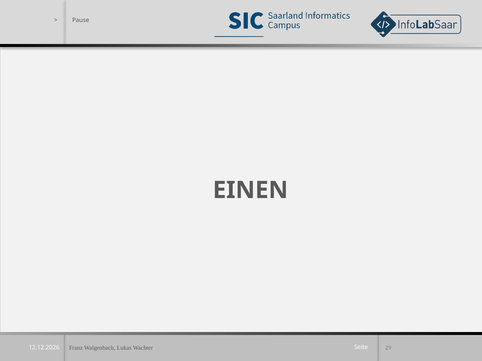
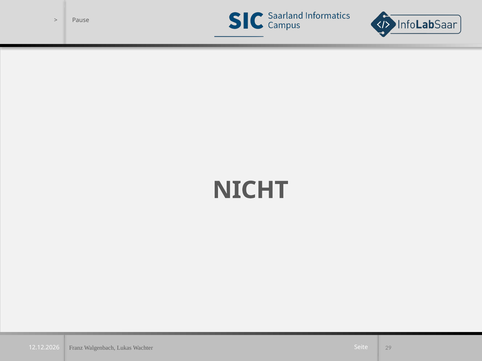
EINEN: EINEN -> NICHT
